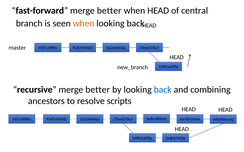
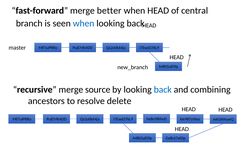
when at (84, 23) colour: orange -> blue
recursive merge better: better -> source
scripts: scripts -> delete
